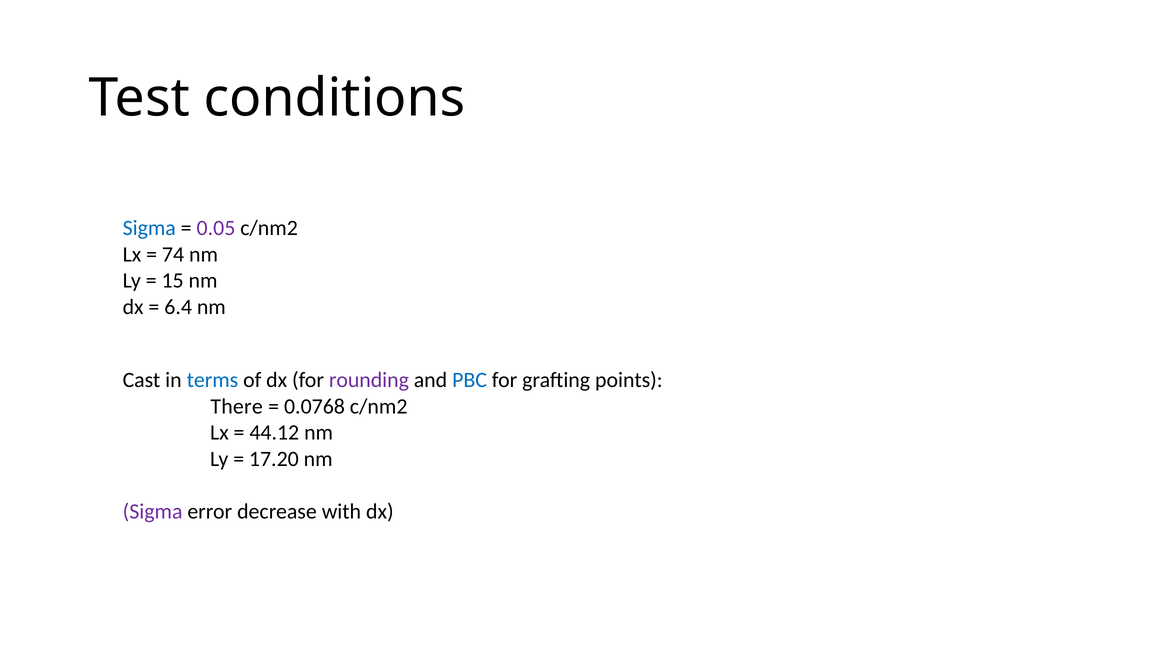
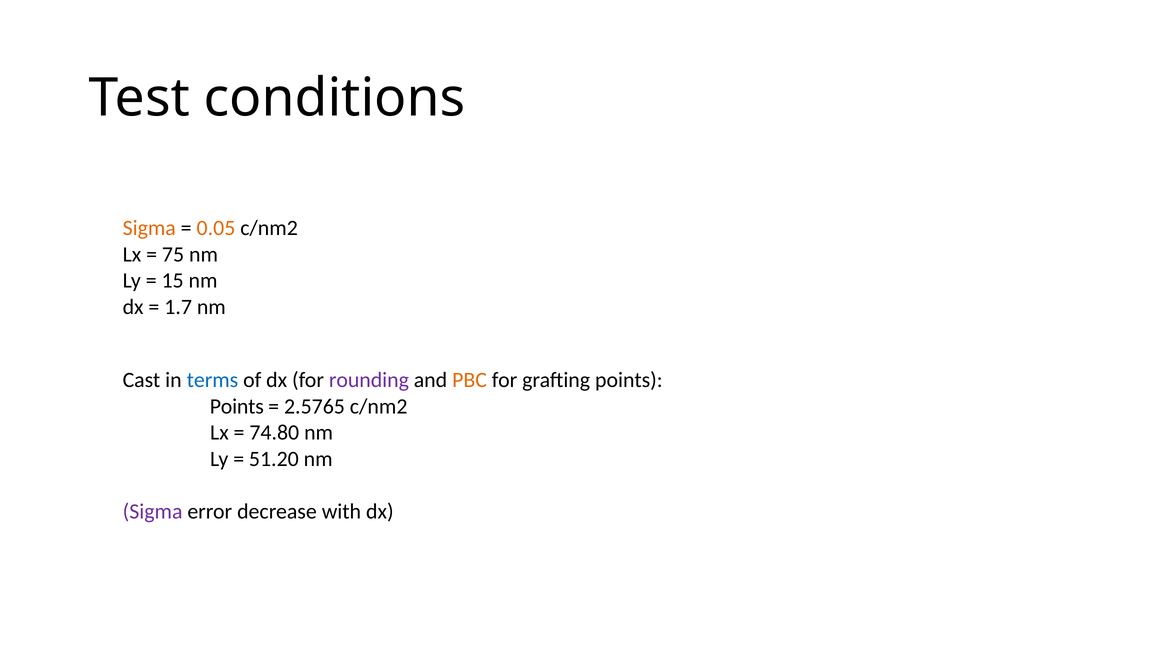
Sigma at (149, 228) colour: blue -> orange
0.05 colour: purple -> orange
74: 74 -> 75
6.4: 6.4 -> 1.7
PBC colour: blue -> orange
There at (237, 406): There -> Points
0.0768: 0.0768 -> 2.5765
44.12: 44.12 -> 74.80
17.20: 17.20 -> 51.20
